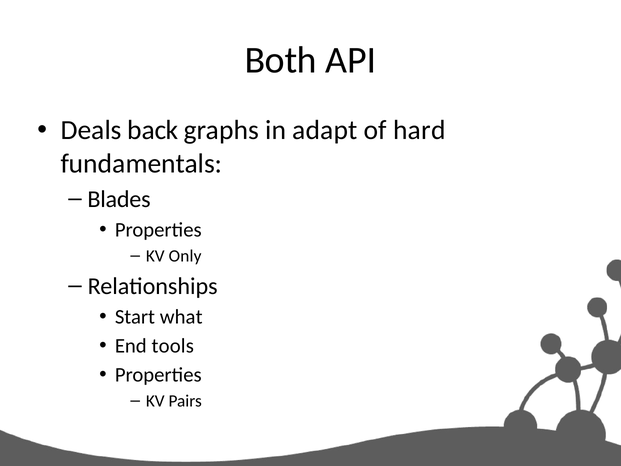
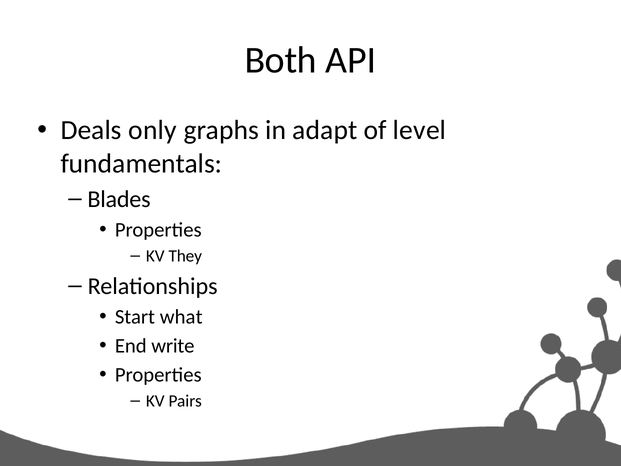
back: back -> only
hard: hard -> level
Only: Only -> They
tools: tools -> write
